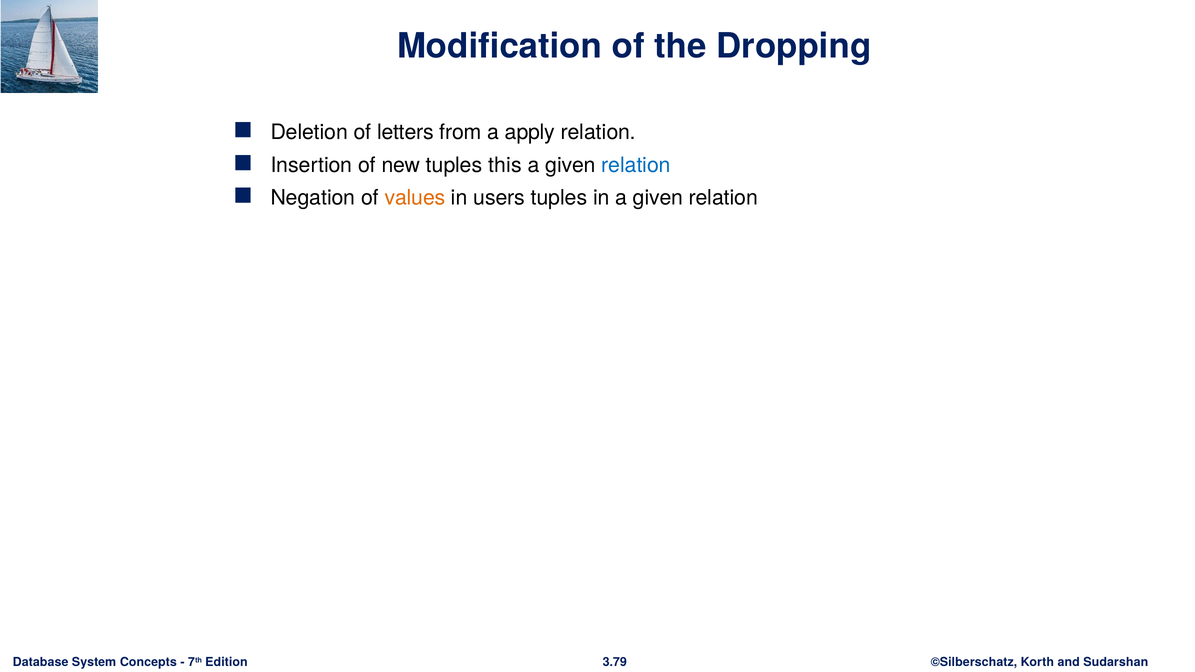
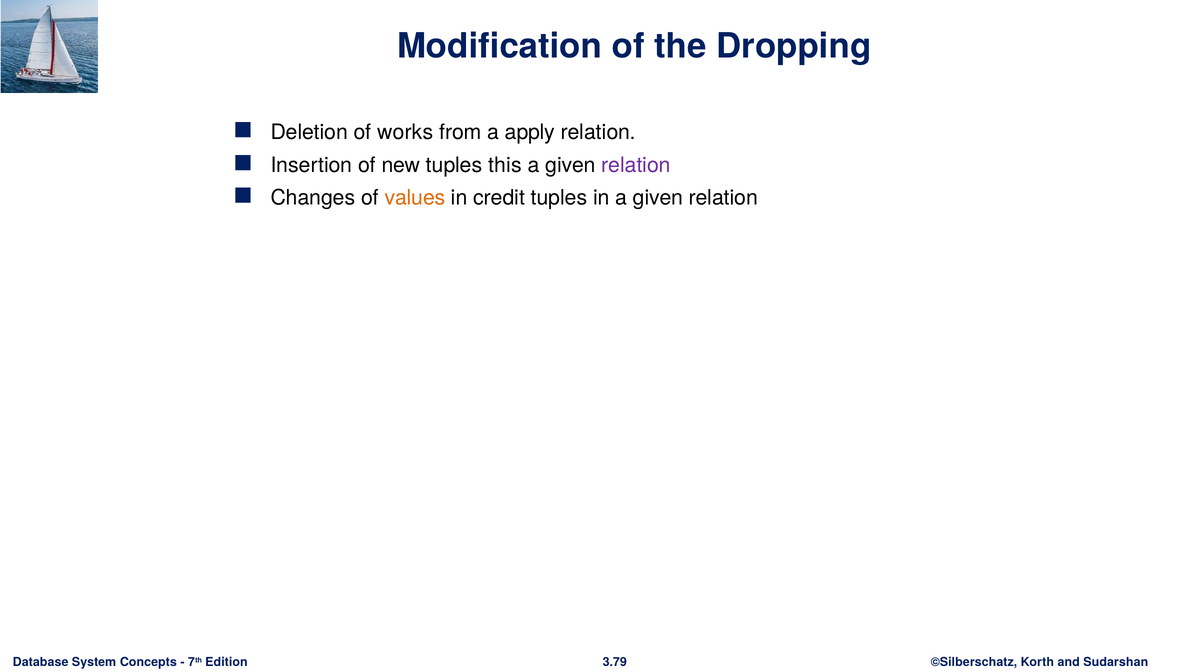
letters: letters -> works
relation at (636, 165) colour: blue -> purple
Negation: Negation -> Changes
users: users -> credit
